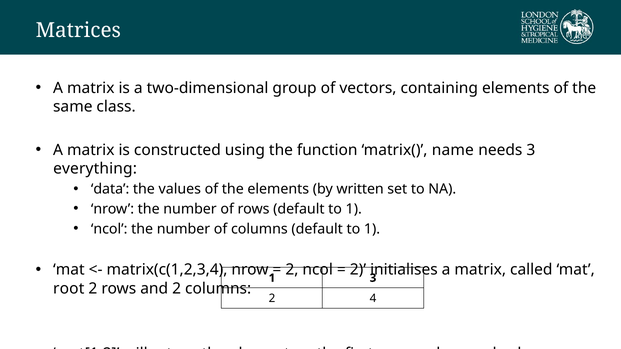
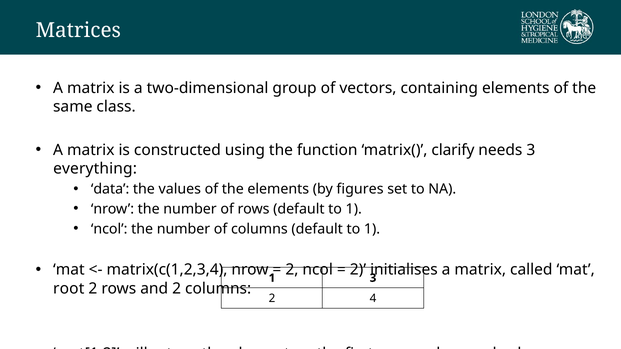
name: name -> clarify
written: written -> figures
